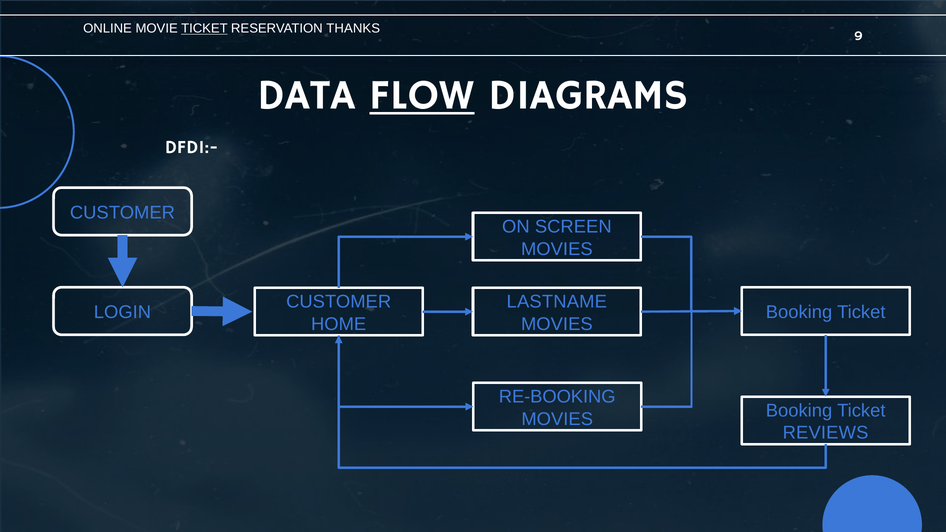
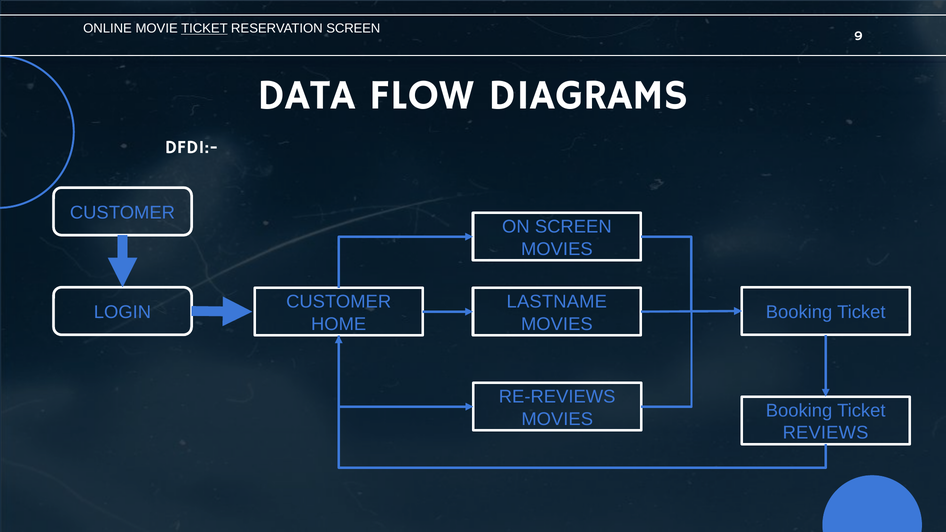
RESERVATION THANKS: THANKS -> SCREEN
FLOW underline: present -> none
RE-BOOKING: RE-BOOKING -> RE-REVIEWS
